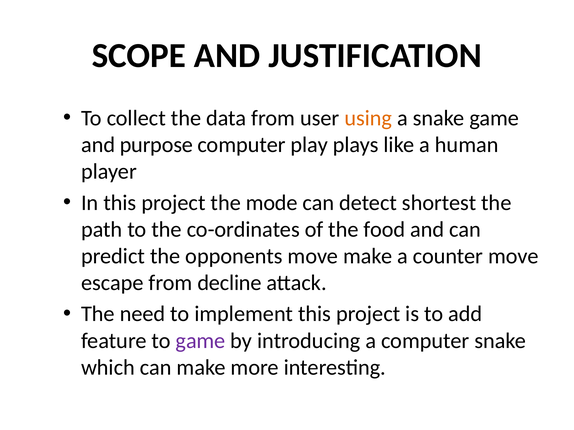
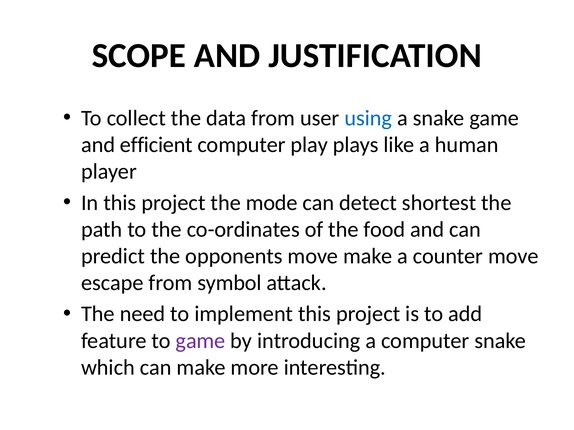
using colour: orange -> blue
purpose: purpose -> efficient
decline: decline -> symbol
